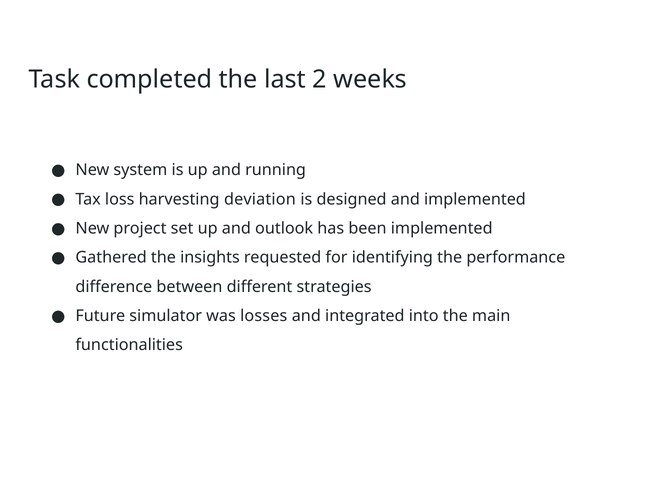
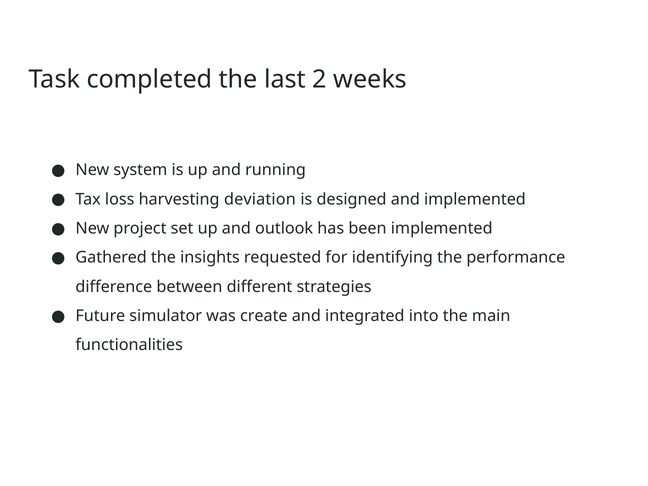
losses: losses -> create
